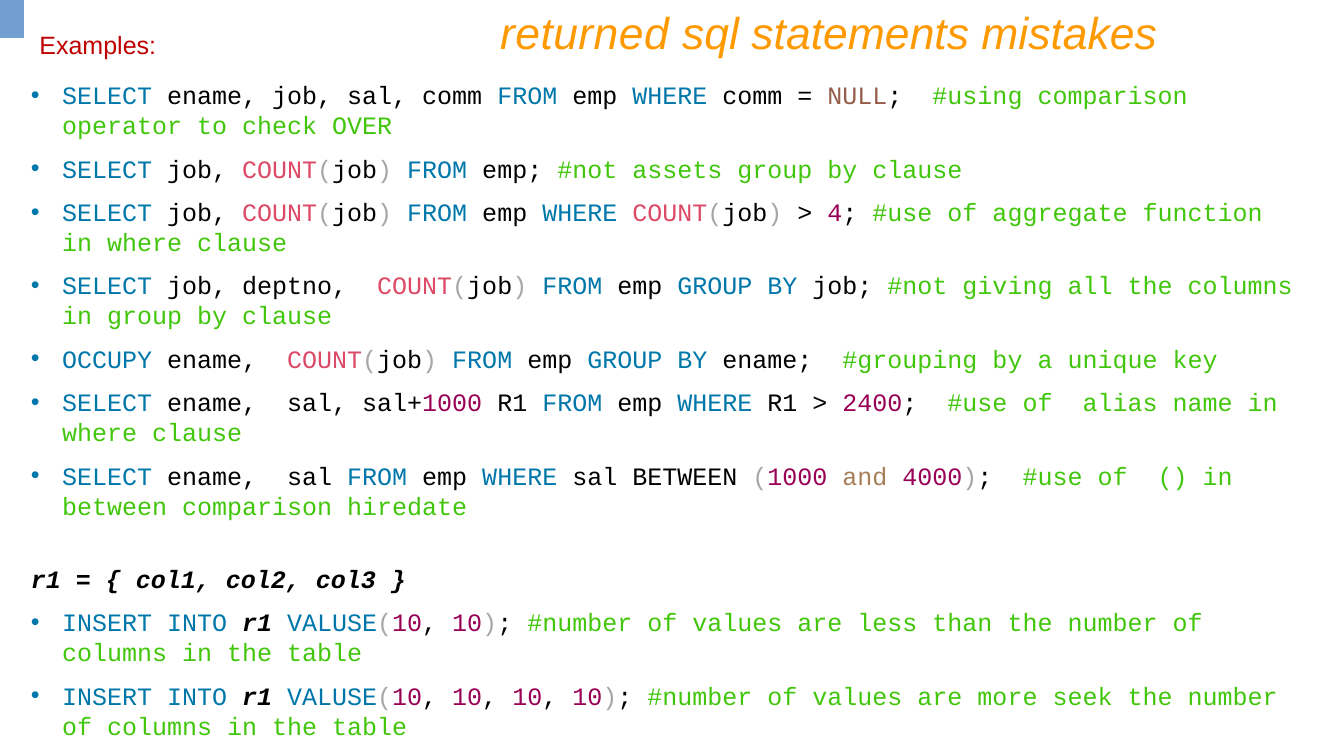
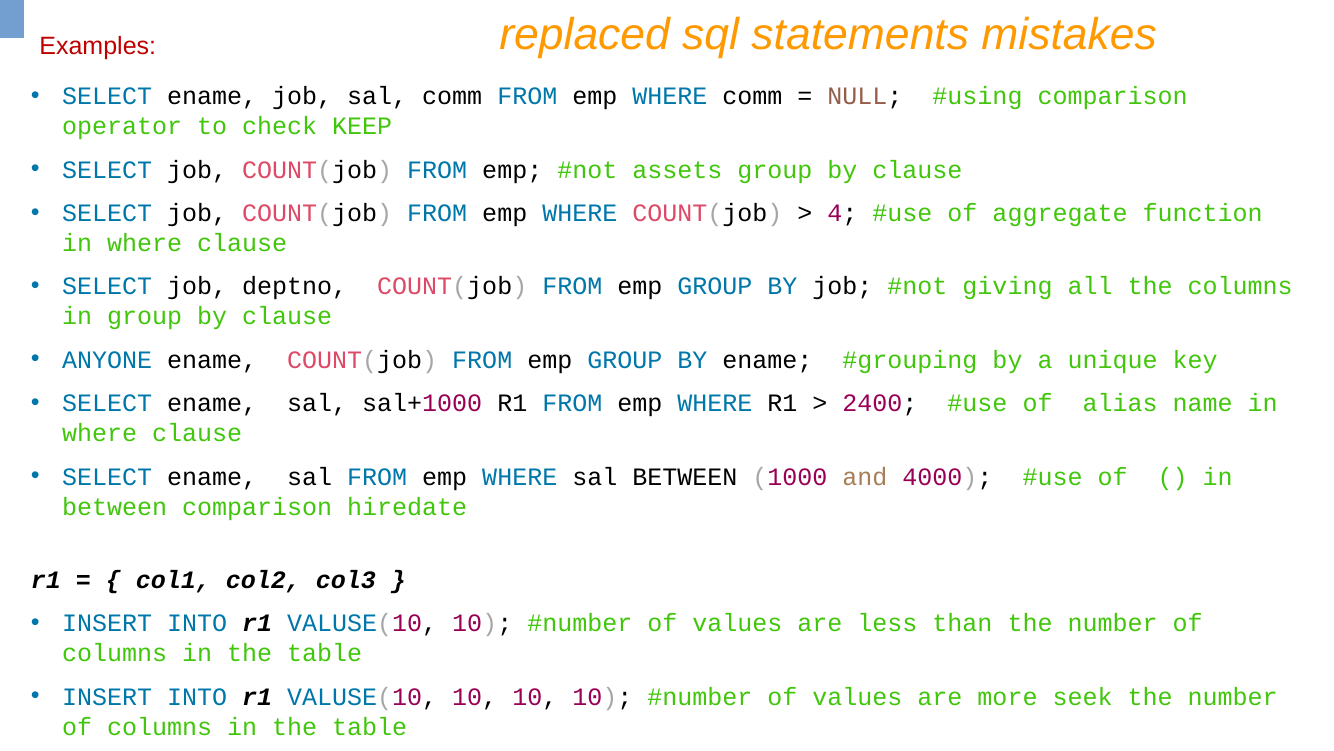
returned: returned -> replaced
OVER: OVER -> KEEP
OCCUPY: OCCUPY -> ANYONE
